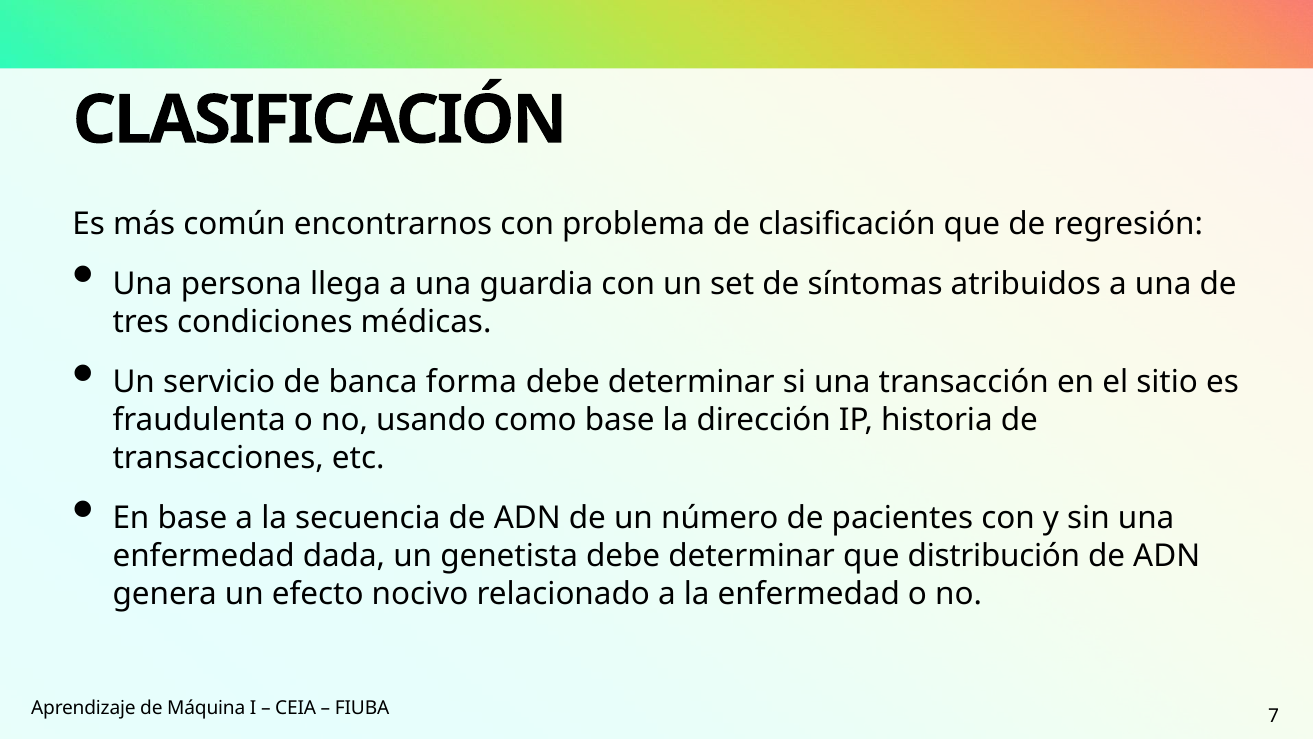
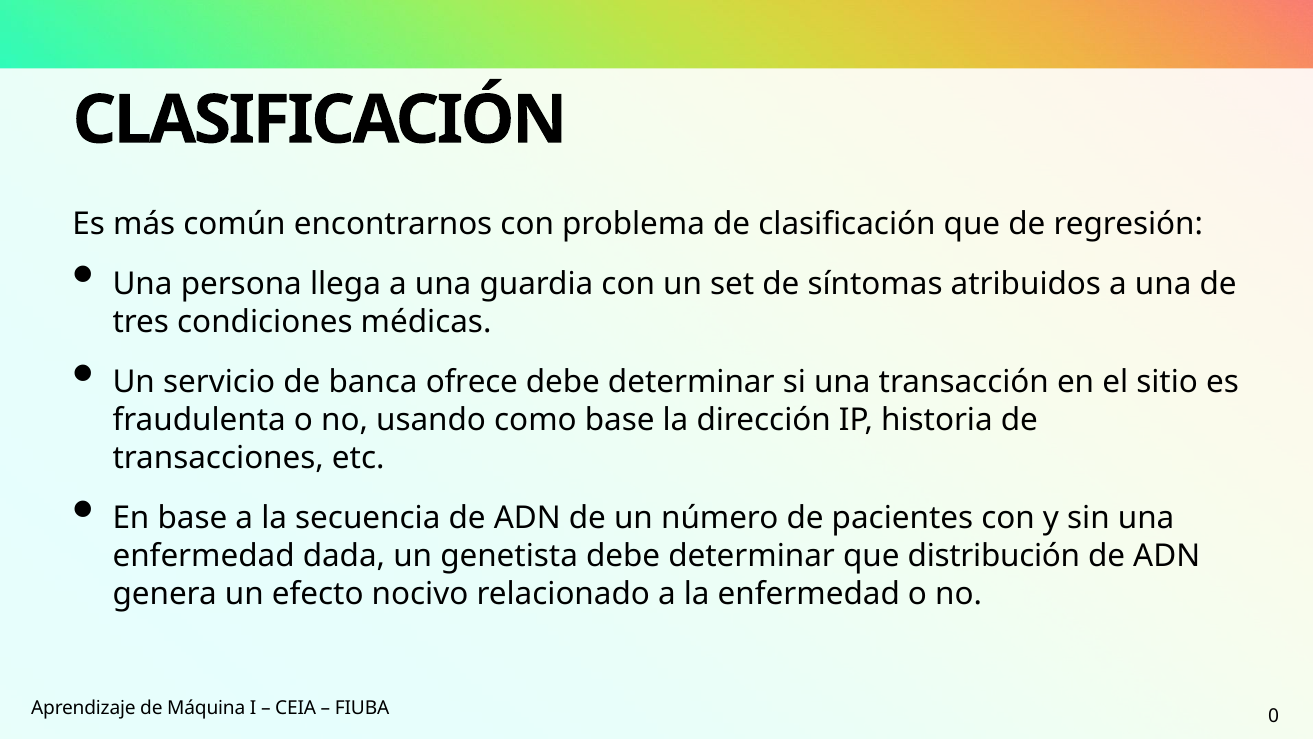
forma: forma -> ofrece
7: 7 -> 0
